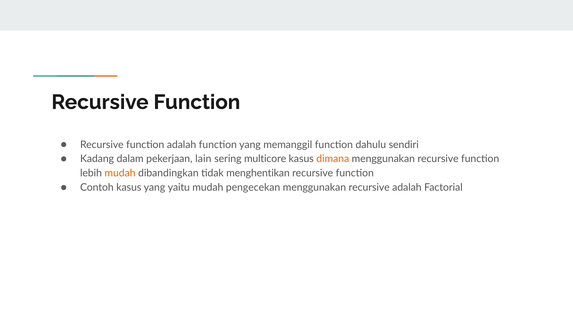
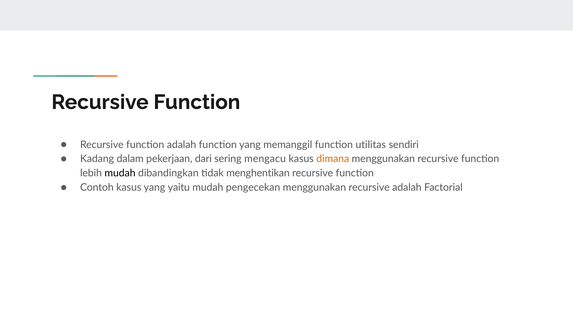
dahulu: dahulu -> utilitas
lain: lain -> dari
multicore: multicore -> mengacu
mudah at (120, 173) colour: orange -> black
